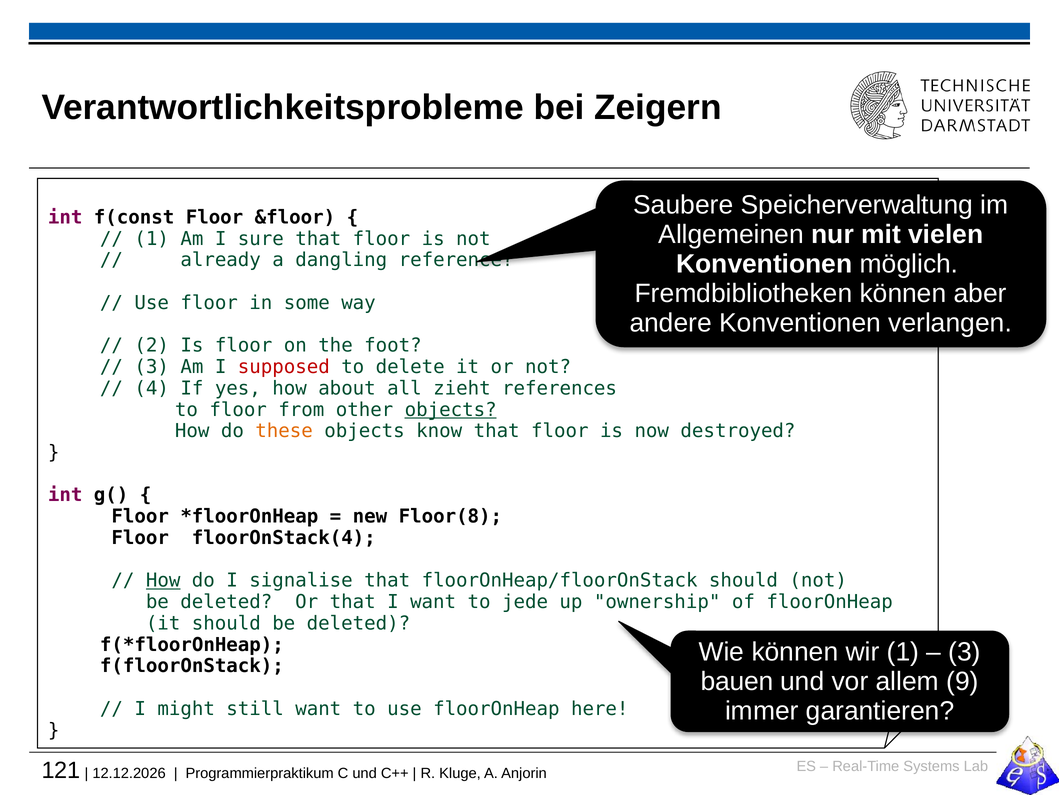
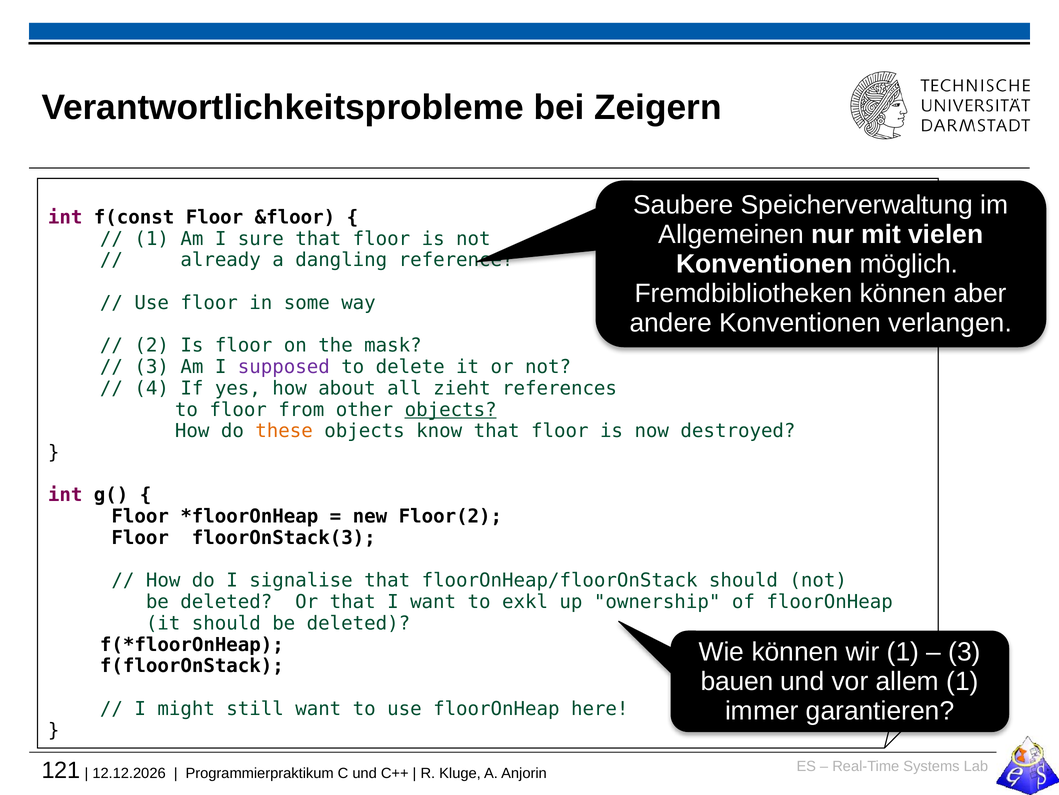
foot: foot -> mask
supposed colour: red -> purple
Floor(8: Floor(8 -> Floor(2
floorOnStack(4: floorOnStack(4 -> floorOnStack(3
How at (163, 580) underline: present -> none
jede: jede -> exkl
allem 9: 9 -> 1
